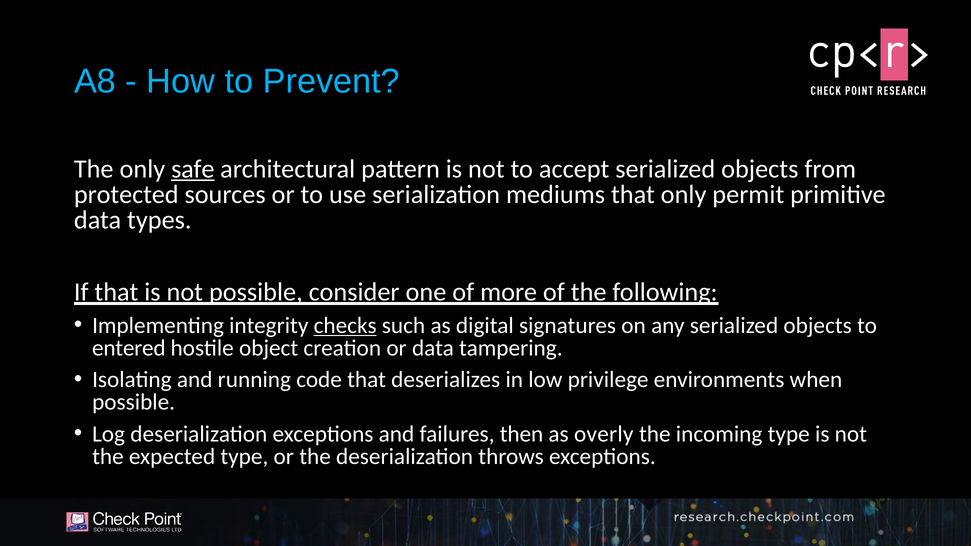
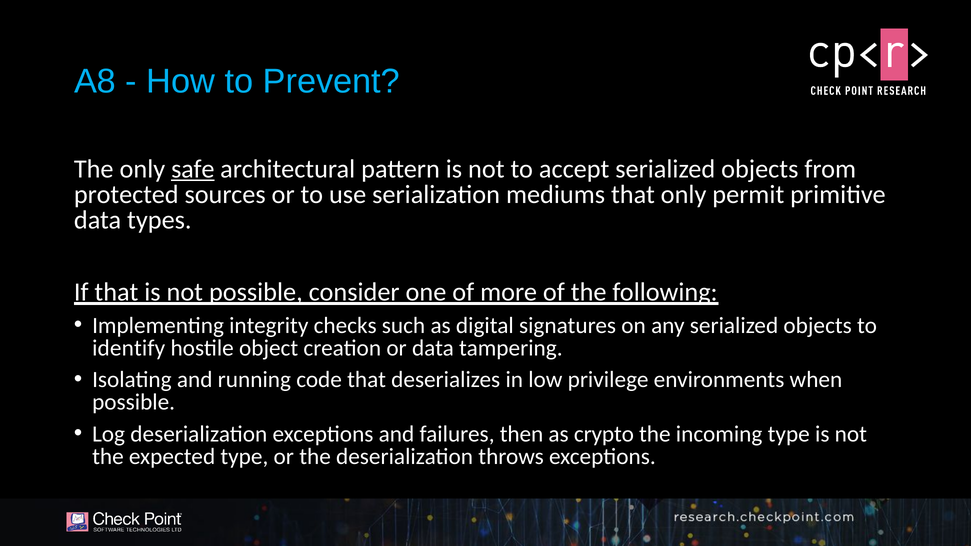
checks underline: present -> none
entered: entered -> identify
overly: overly -> crypto
